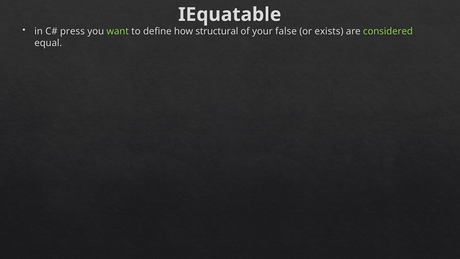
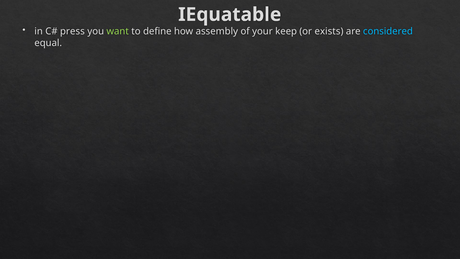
structural: structural -> assembly
false: false -> keep
considered colour: light green -> light blue
